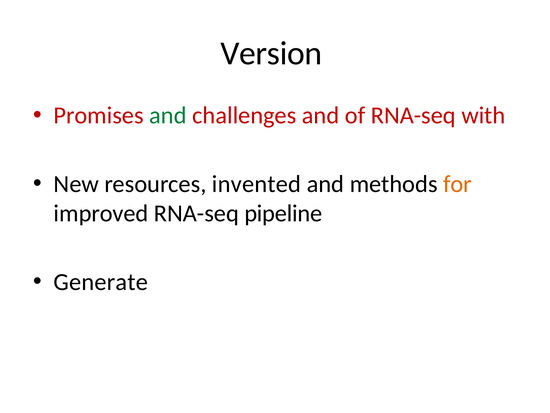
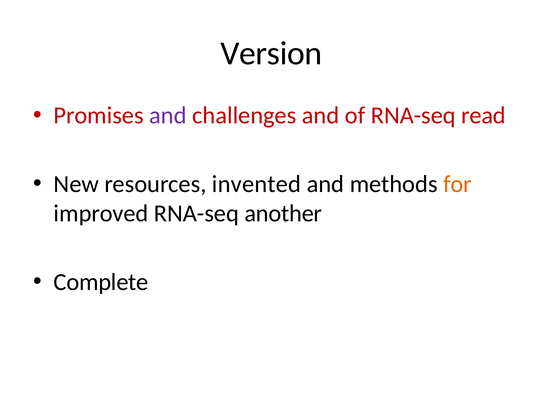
and at (168, 115) colour: green -> purple
with: with -> read
pipeline: pipeline -> another
Generate: Generate -> Complete
